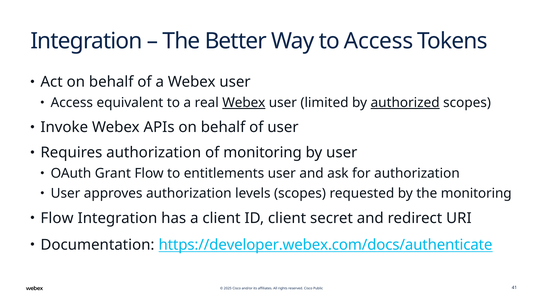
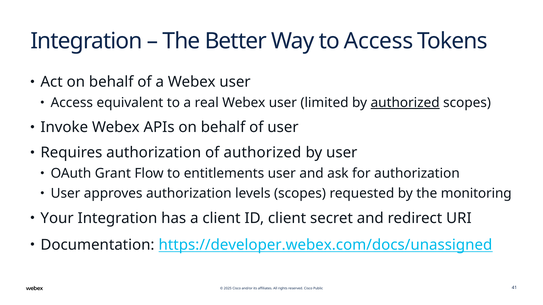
Webex at (244, 103) underline: present -> none
of monitoring: monitoring -> authorized
Flow at (57, 218): Flow -> Your
https://developer.webex.com/docs/authenticate: https://developer.webex.com/docs/authenticate -> https://developer.webex.com/docs/unassigned
